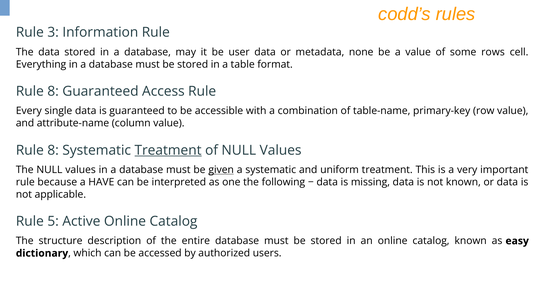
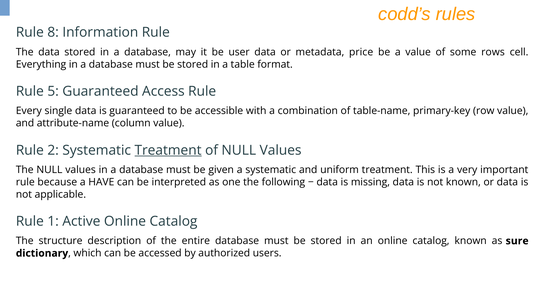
3: 3 -> 8
none: none -> price
8 at (53, 91): 8 -> 5
8 at (53, 150): 8 -> 2
given underline: present -> none
5: 5 -> 1
easy: easy -> sure
